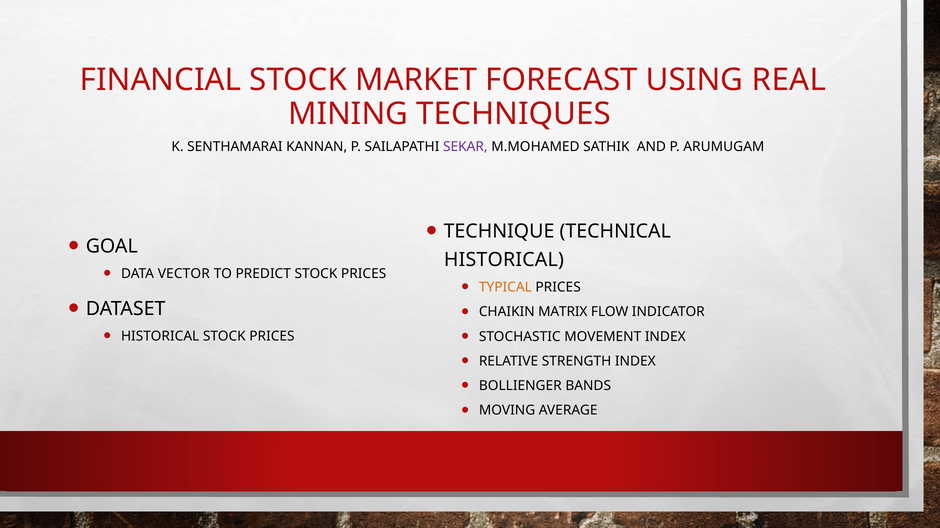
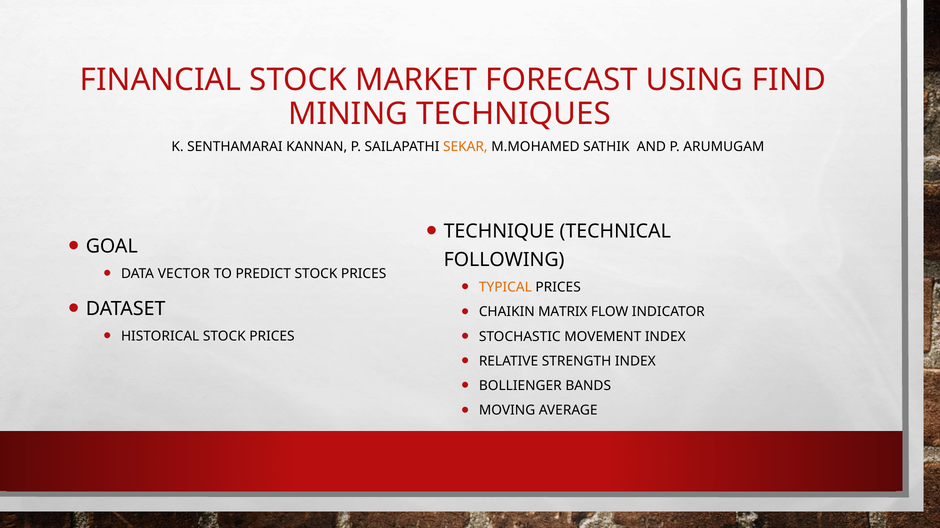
REAL: REAL -> FIND
SEKAR colour: purple -> orange
HISTORICAL at (504, 260): HISTORICAL -> FOLLOWING
